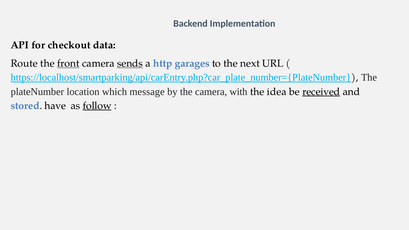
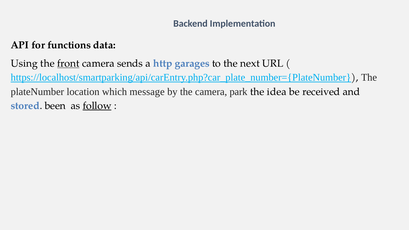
checkout: checkout -> functions
Route: Route -> Using
sends underline: present -> none
with: with -> park
received underline: present -> none
have: have -> been
